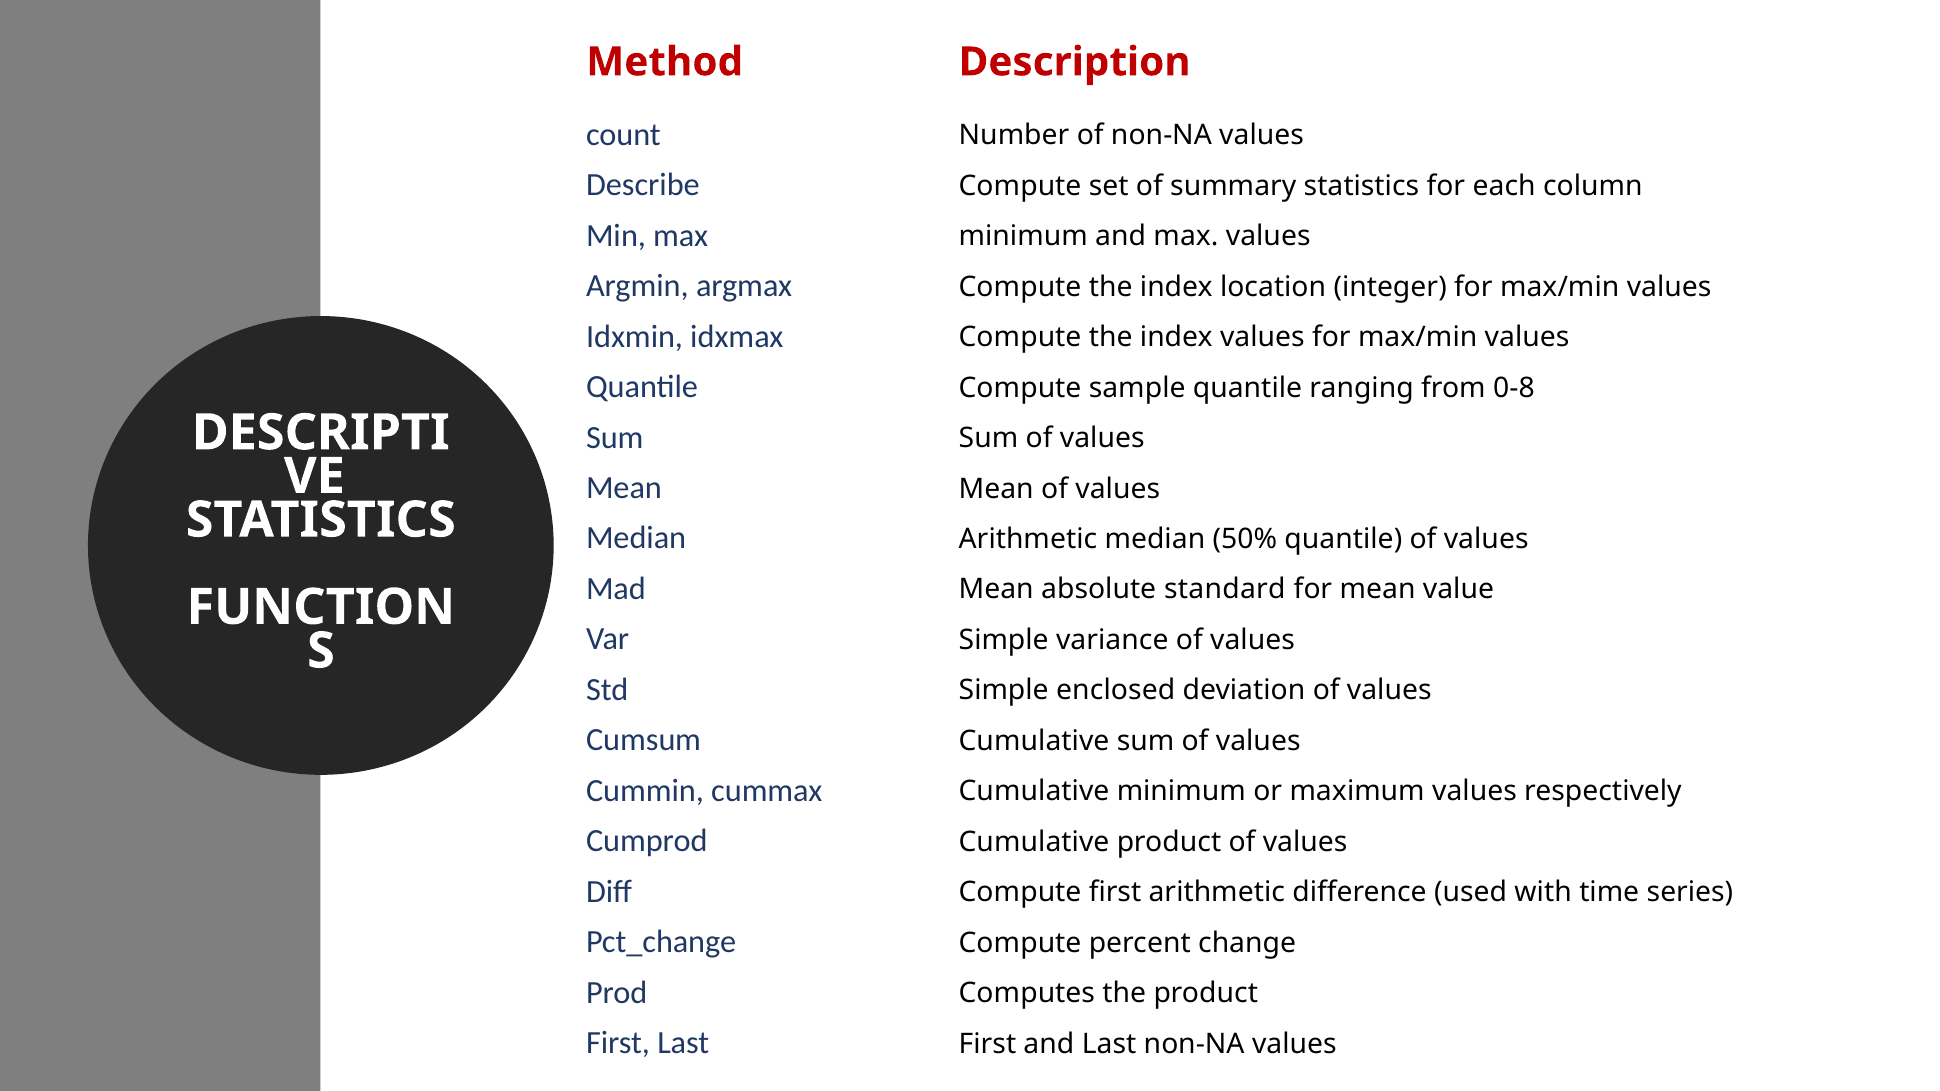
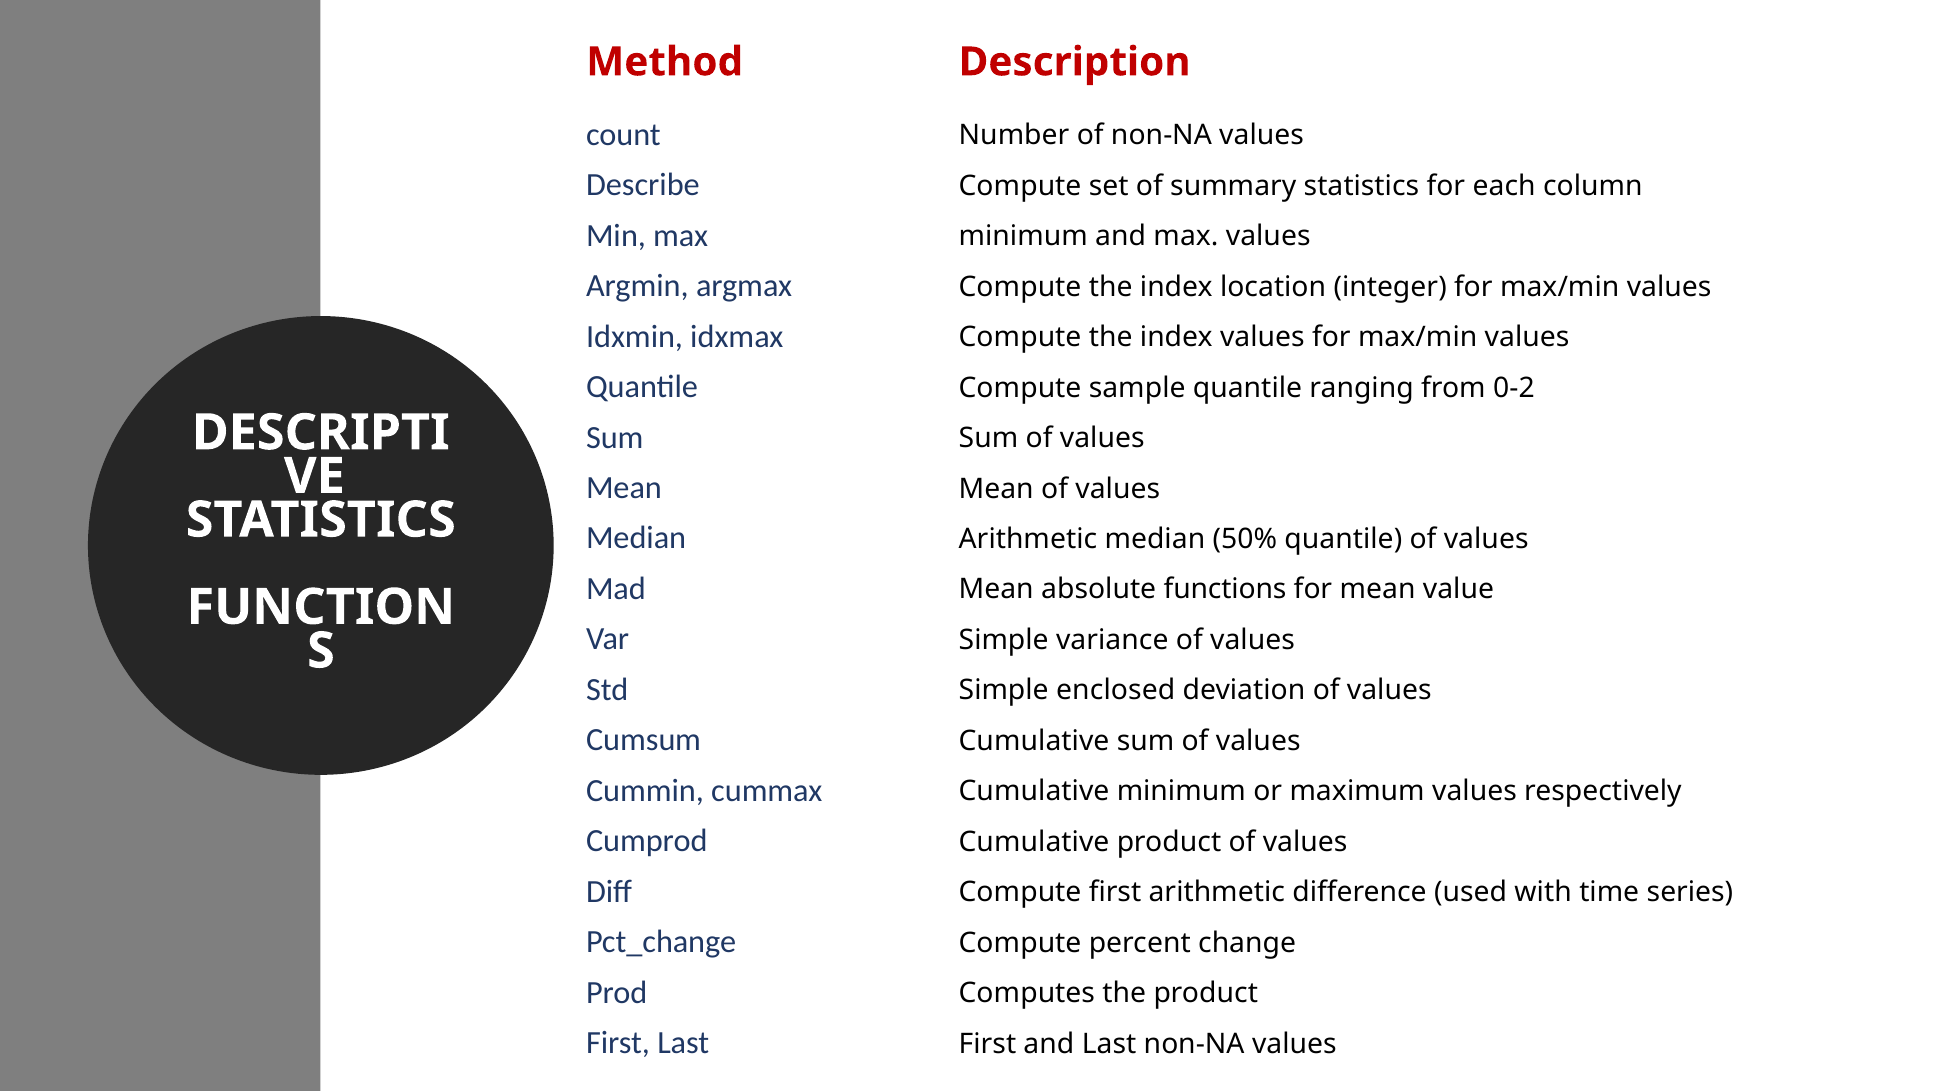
0-8: 0-8 -> 0-2
standard: standard -> functions
